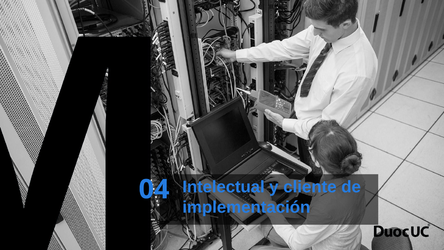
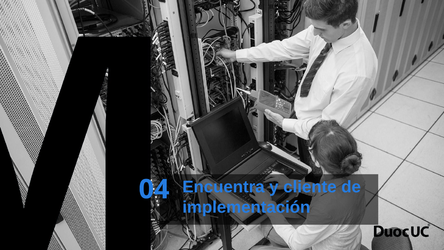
Intelectual: Intelectual -> Encuentra
